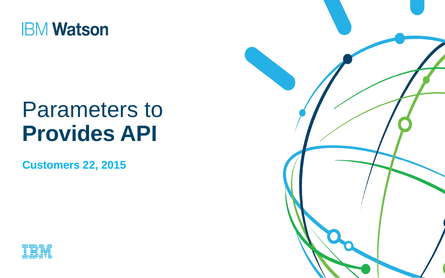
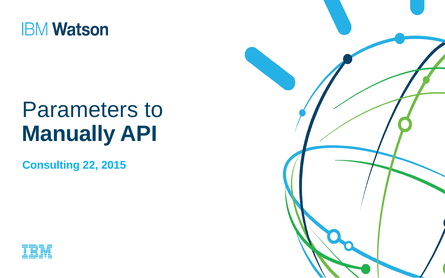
Provides: Provides -> Manually
Customers: Customers -> Consulting
